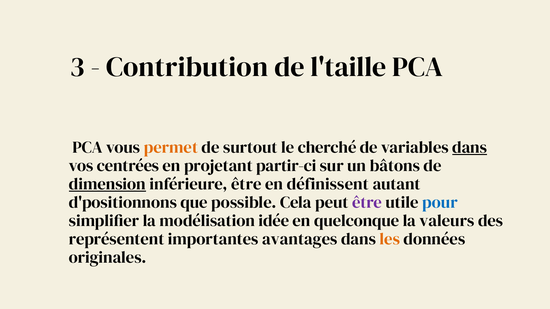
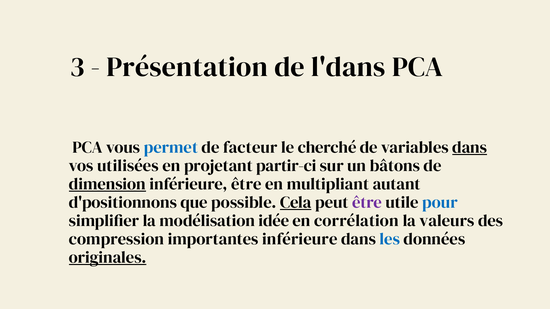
Contribution: Contribution -> Présentation
l'taille: l'taille -> l'dans
permet colour: orange -> blue
surtout: surtout -> facteur
centrées: centrées -> utilisées
définissent: définissent -> multipliant
Cela underline: none -> present
quelconque: quelconque -> corrélation
représentent: représentent -> compression
importantes avantages: avantages -> inférieure
les colour: orange -> blue
originales underline: none -> present
